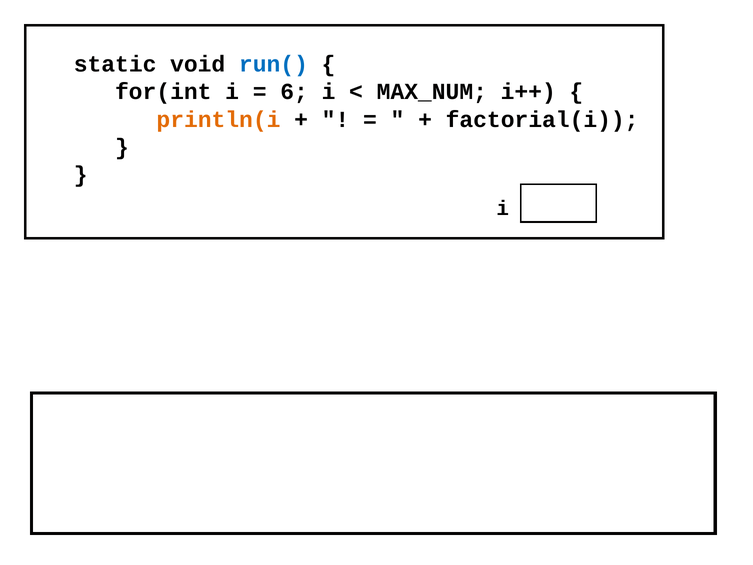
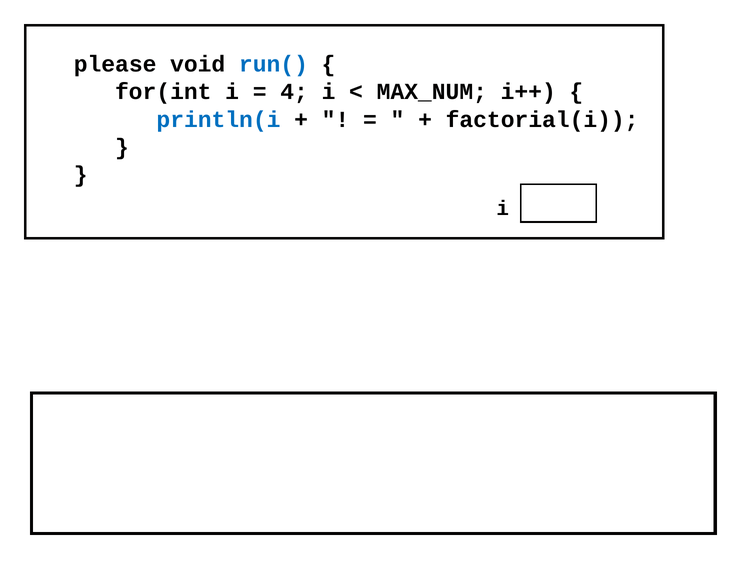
static: static -> please
6: 6 -> 4
println(i colour: orange -> blue
